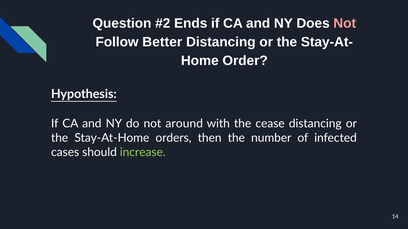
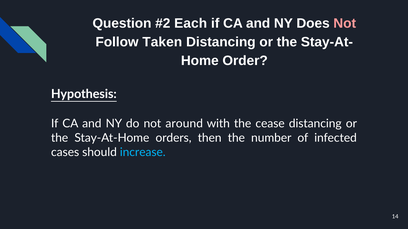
Ends: Ends -> Each
Better: Better -> Taken
increase colour: light green -> light blue
